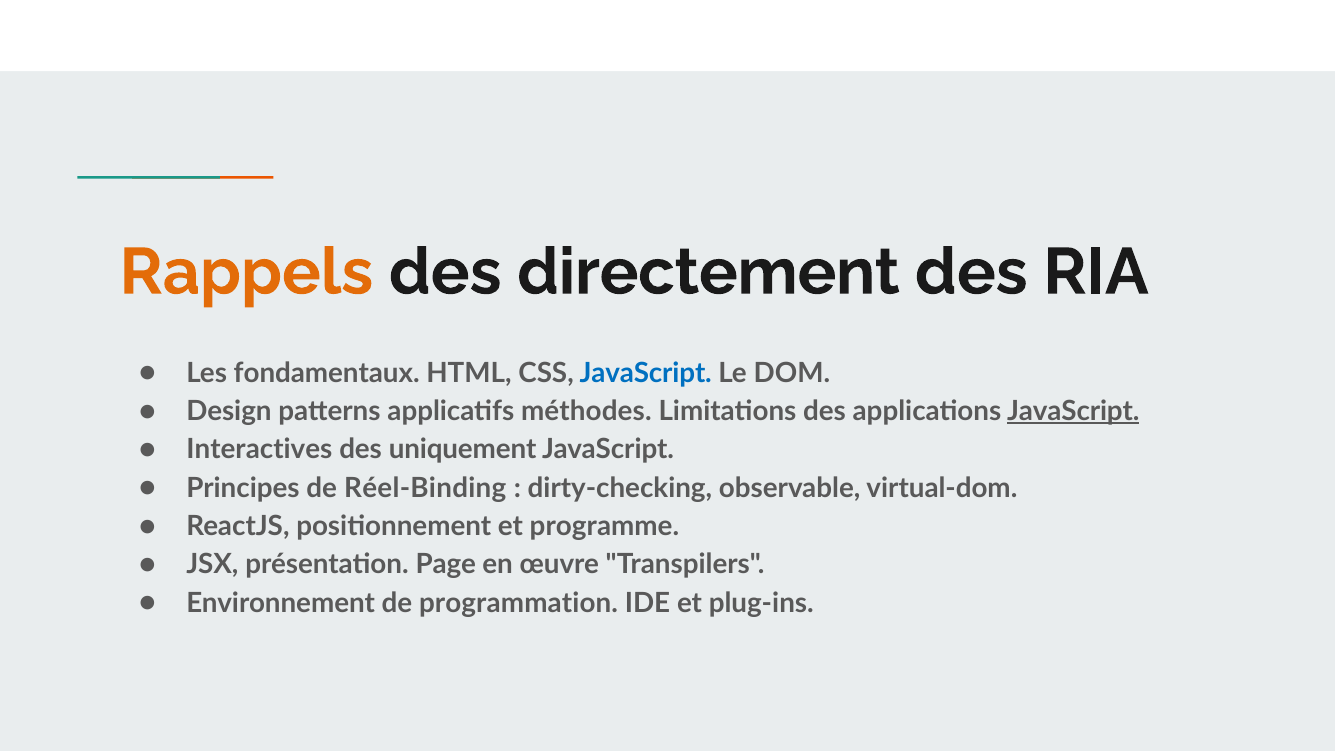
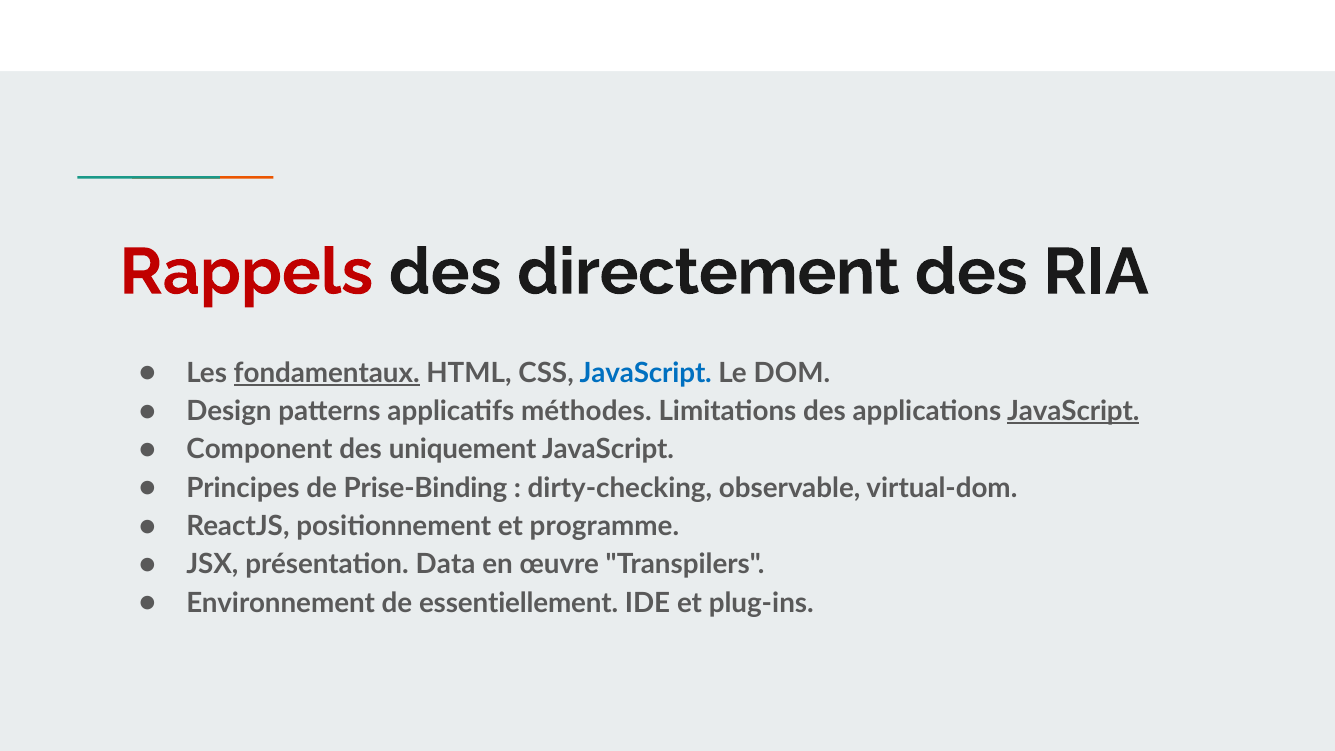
Rappels colour: orange -> red
fondamentaux underline: none -> present
Interactives: Interactives -> Component
Réel-Binding: Réel-Binding -> Prise-Binding
Page: Page -> Data
programmation: programmation -> essentiellement
